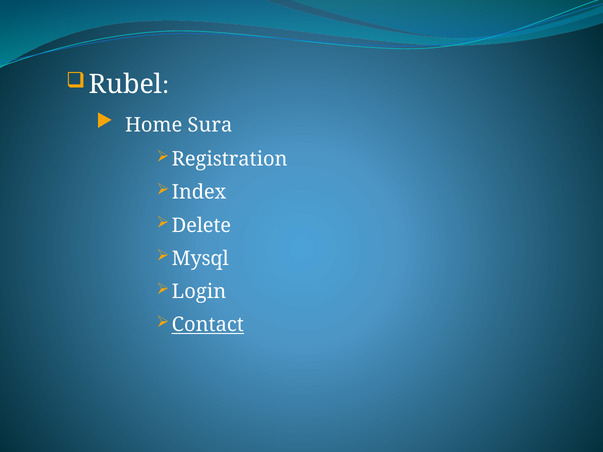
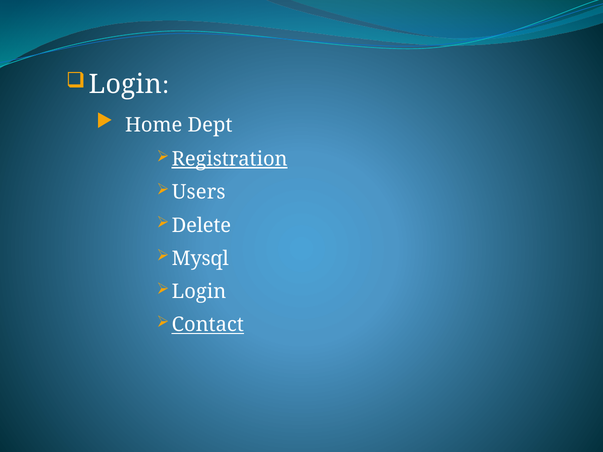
Rubel at (126, 85): Rubel -> Login
Sura: Sura -> Dept
Registration underline: none -> present
Index: Index -> Users
